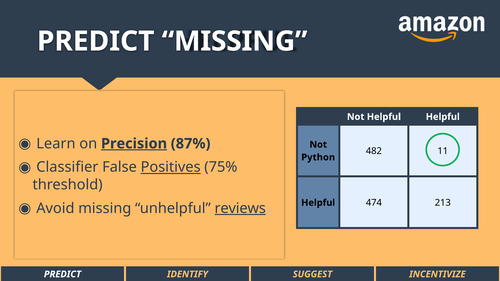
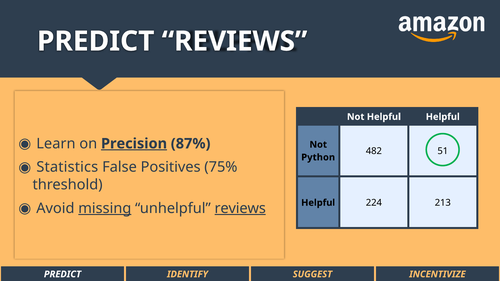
PREDICT MISSING: MISSING -> REVIEWS
11: 11 -> 51
Classifier: Classifier -> Statistics
Positives underline: present -> none
474: 474 -> 224
missing at (105, 208) underline: none -> present
